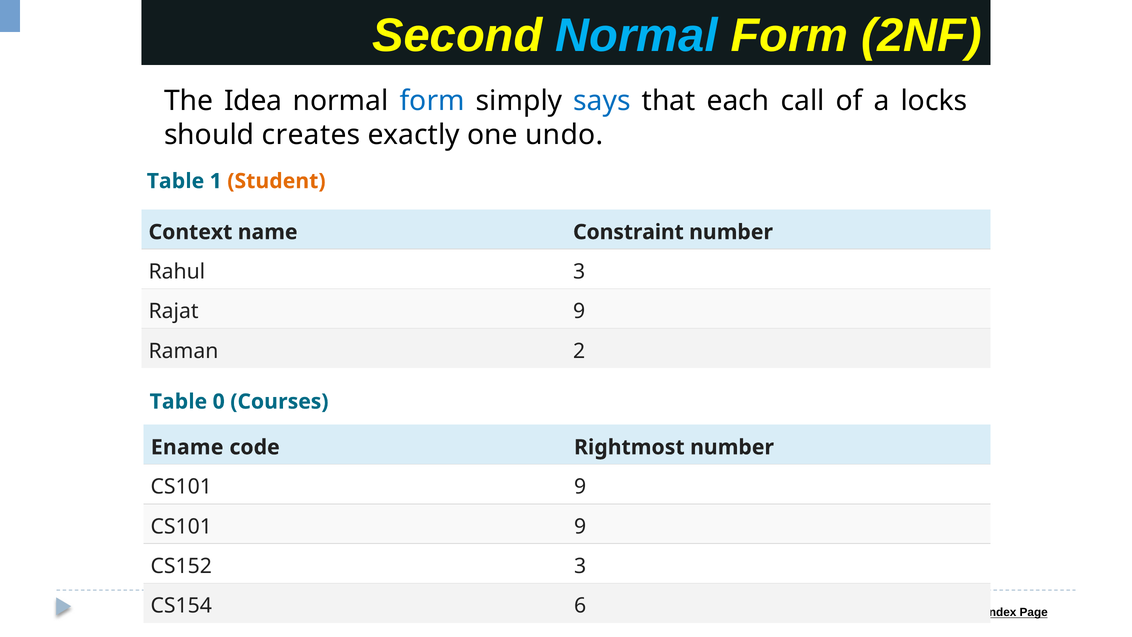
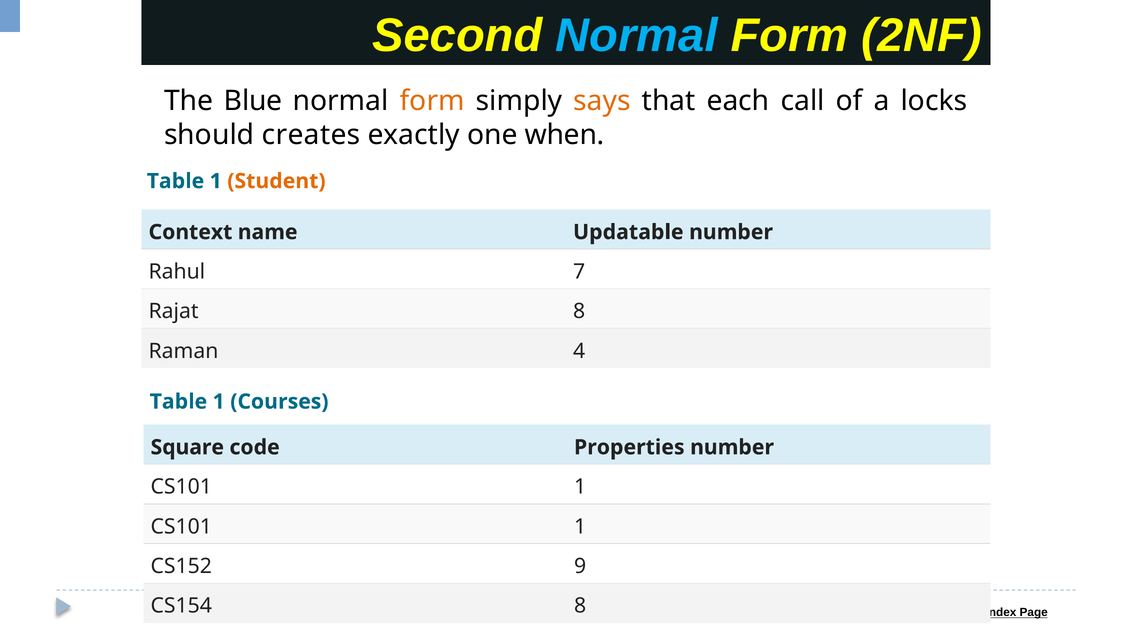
Idea: Idea -> Blue
form at (432, 101) colour: blue -> orange
says colour: blue -> orange
undo: undo -> when
Constraint: Constraint -> Updatable
Rahul 3: 3 -> 7
Rajat 9: 9 -> 8
2: 2 -> 4
0 at (219, 401): 0 -> 1
Ename: Ename -> Square
Rightmost: Rightmost -> Properties
9 at (580, 487): 9 -> 1
9 at (580, 526): 9 -> 1
CS152 3: 3 -> 9
CS154 6: 6 -> 8
